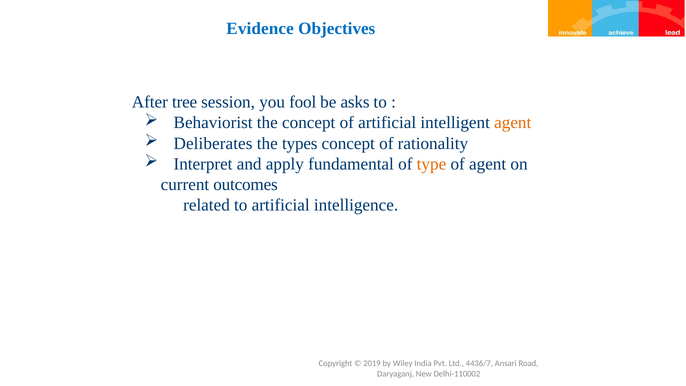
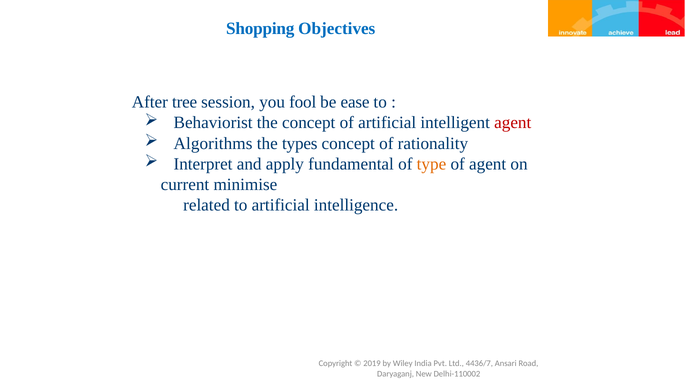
Evidence: Evidence -> Shopping
asks: asks -> ease
agent at (513, 123) colour: orange -> red
Deliberates: Deliberates -> Algorithms
outcomes: outcomes -> minimise
